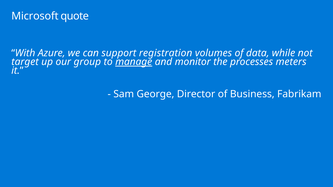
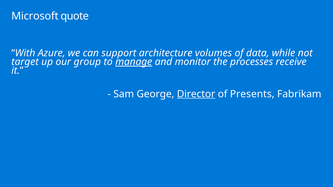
registration: registration -> architecture
meters: meters -> receive
Director underline: none -> present
Business: Business -> Presents
